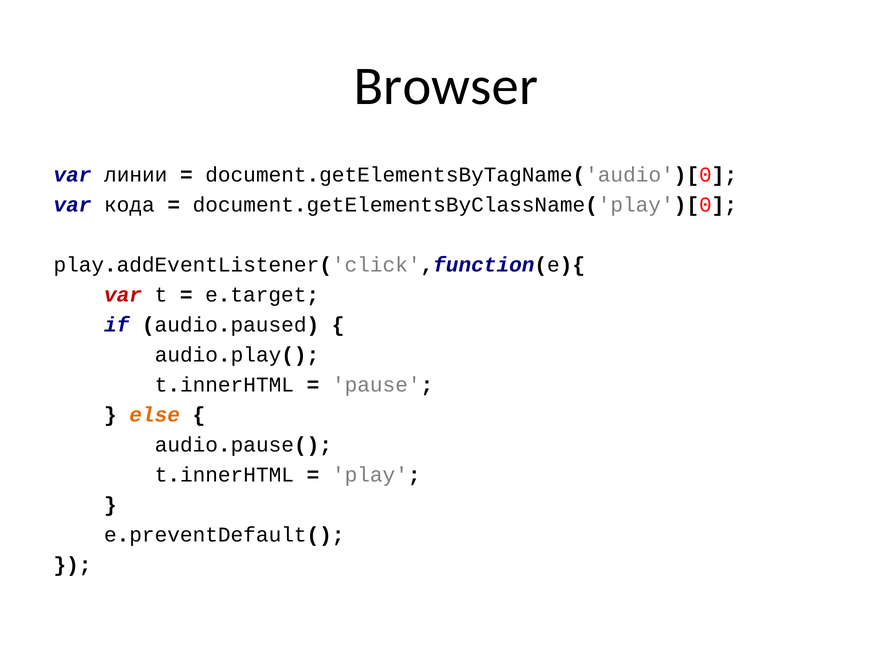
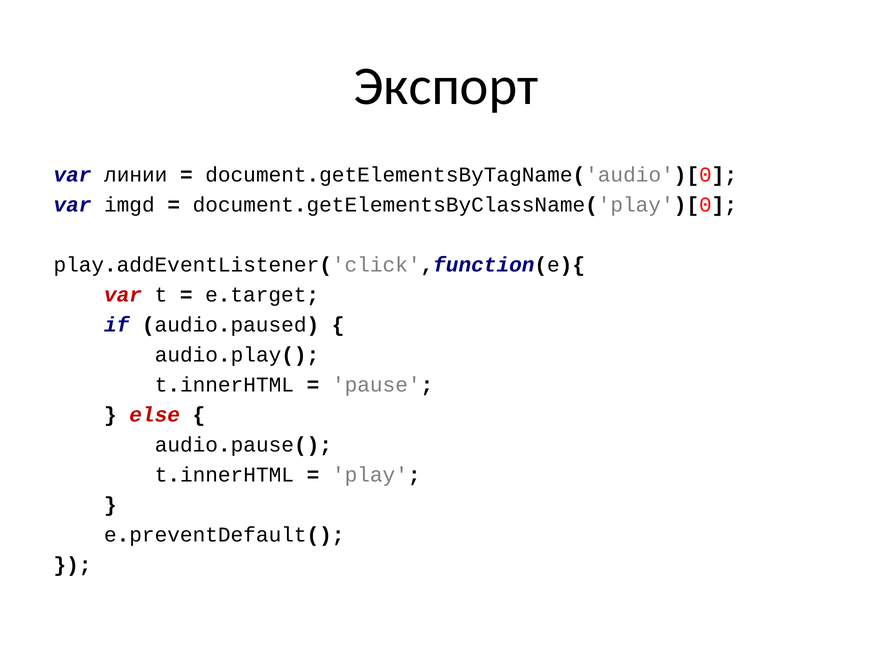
Browser: Browser -> Экспорт
кода: кода -> imgd
else colour: orange -> red
